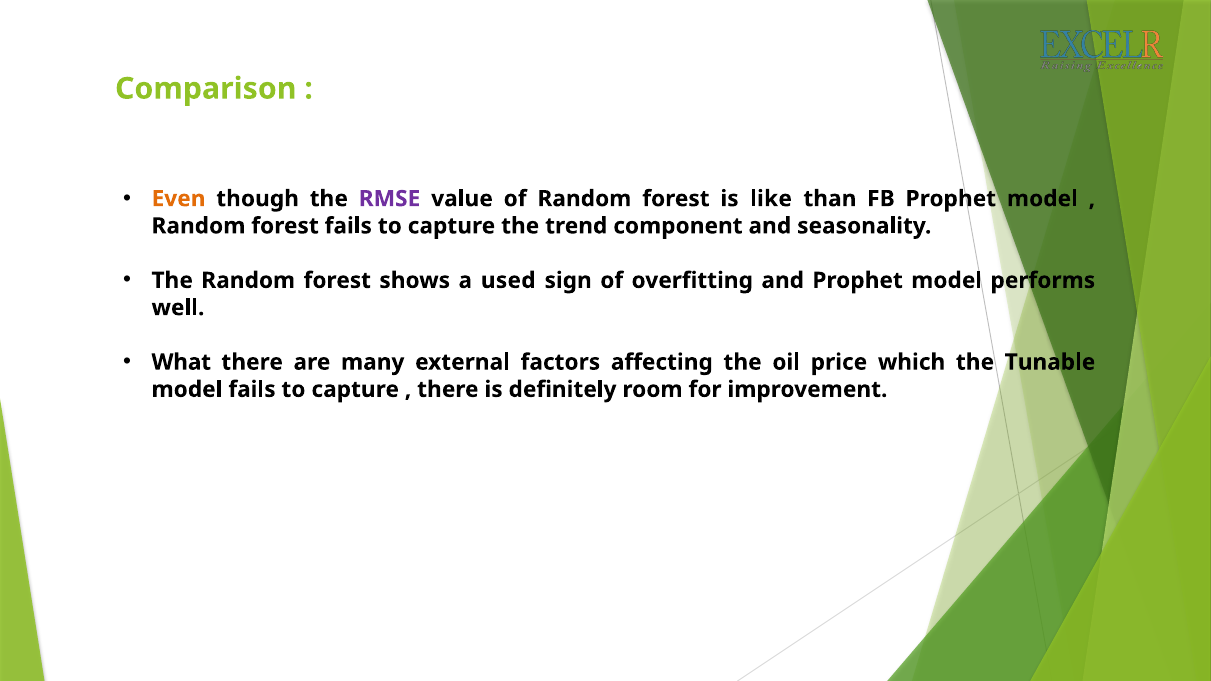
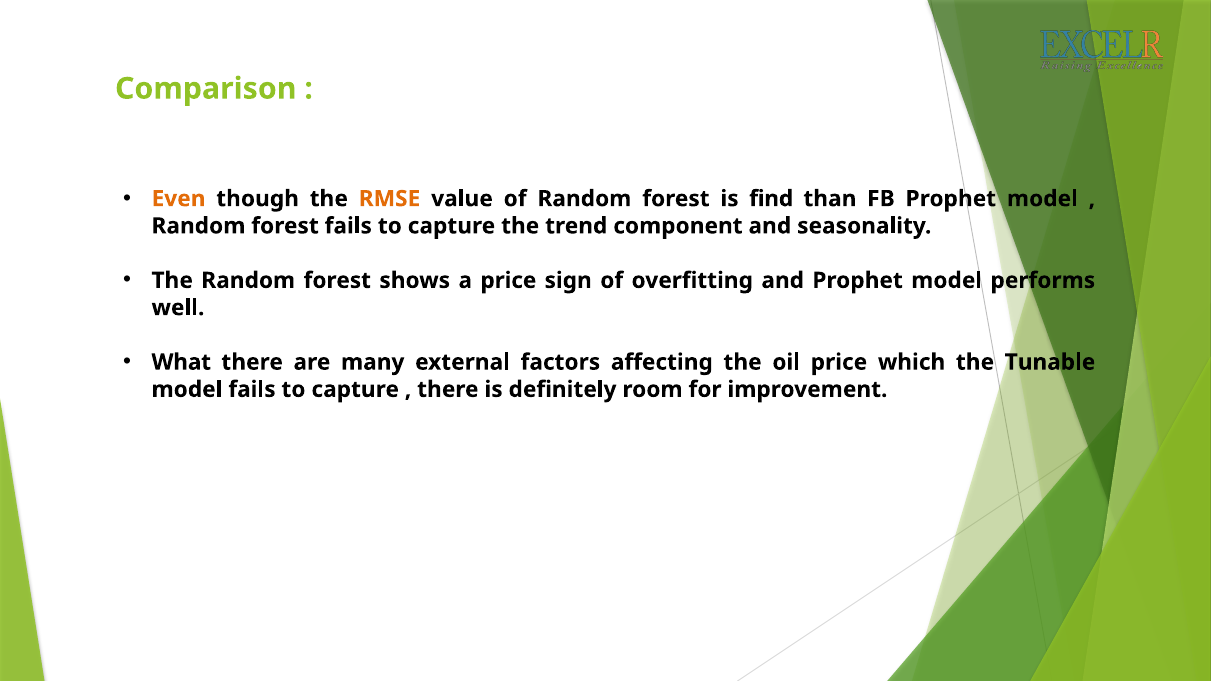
RMSE colour: purple -> orange
like: like -> find
a used: used -> price
